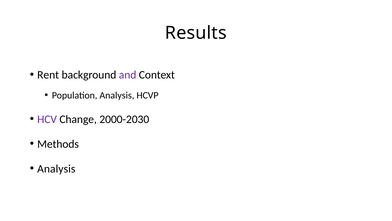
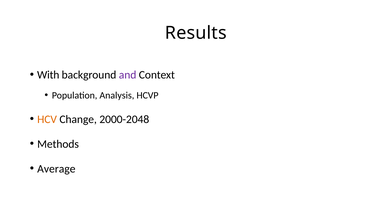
Rent: Rent -> With
HCV colour: purple -> orange
2000-2030: 2000-2030 -> 2000-2048
Analysis at (56, 168): Analysis -> Average
